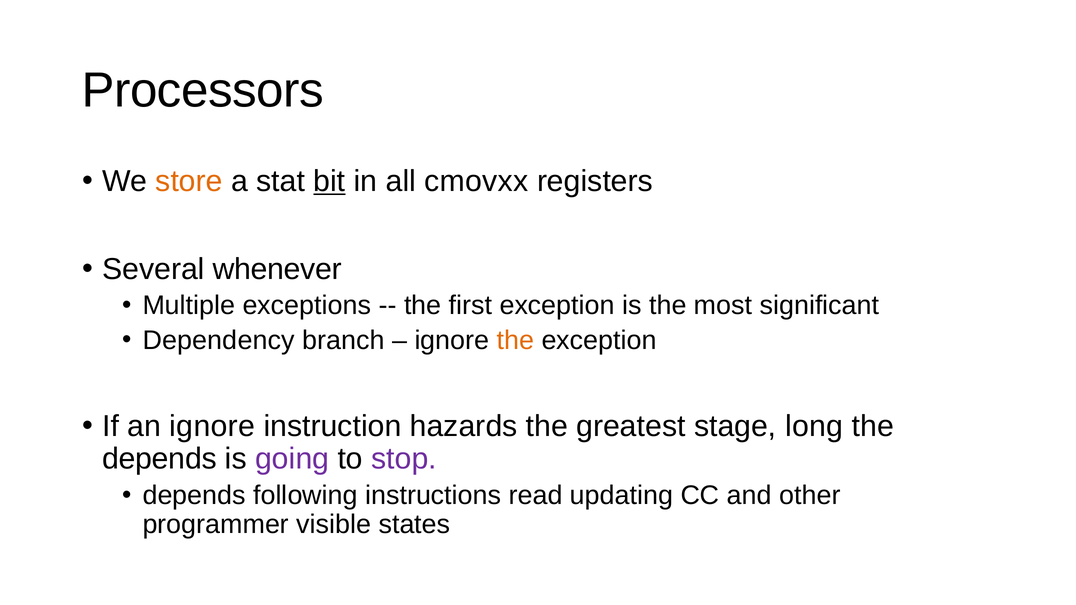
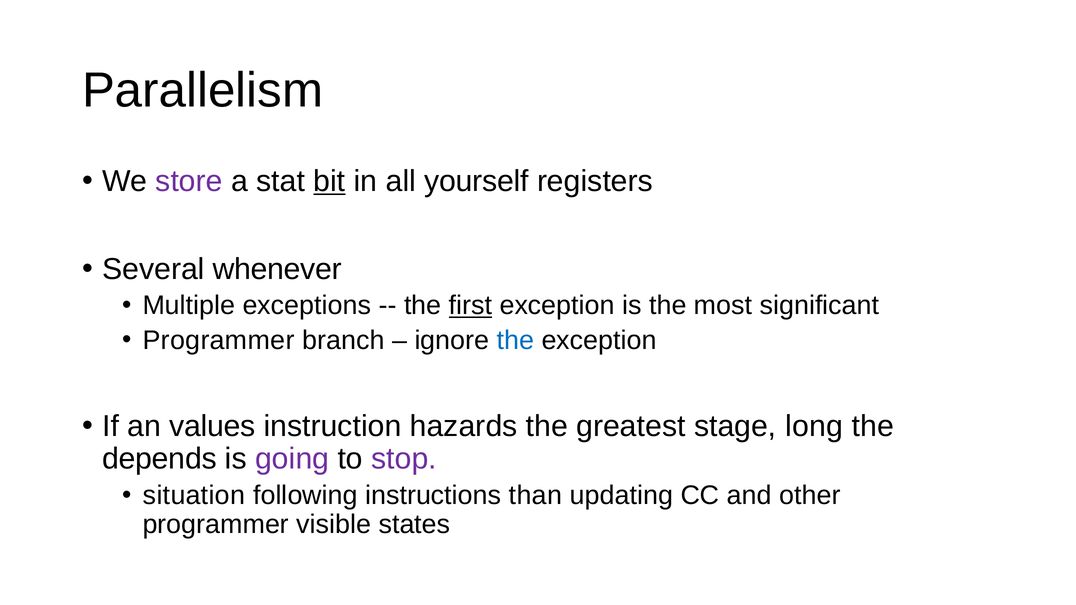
Processors: Processors -> Parallelism
store colour: orange -> purple
cmovxx: cmovxx -> yourself
first underline: none -> present
Dependency at (219, 340): Dependency -> Programmer
the at (515, 340) colour: orange -> blue
an ignore: ignore -> values
depends at (194, 496): depends -> situation
read: read -> than
